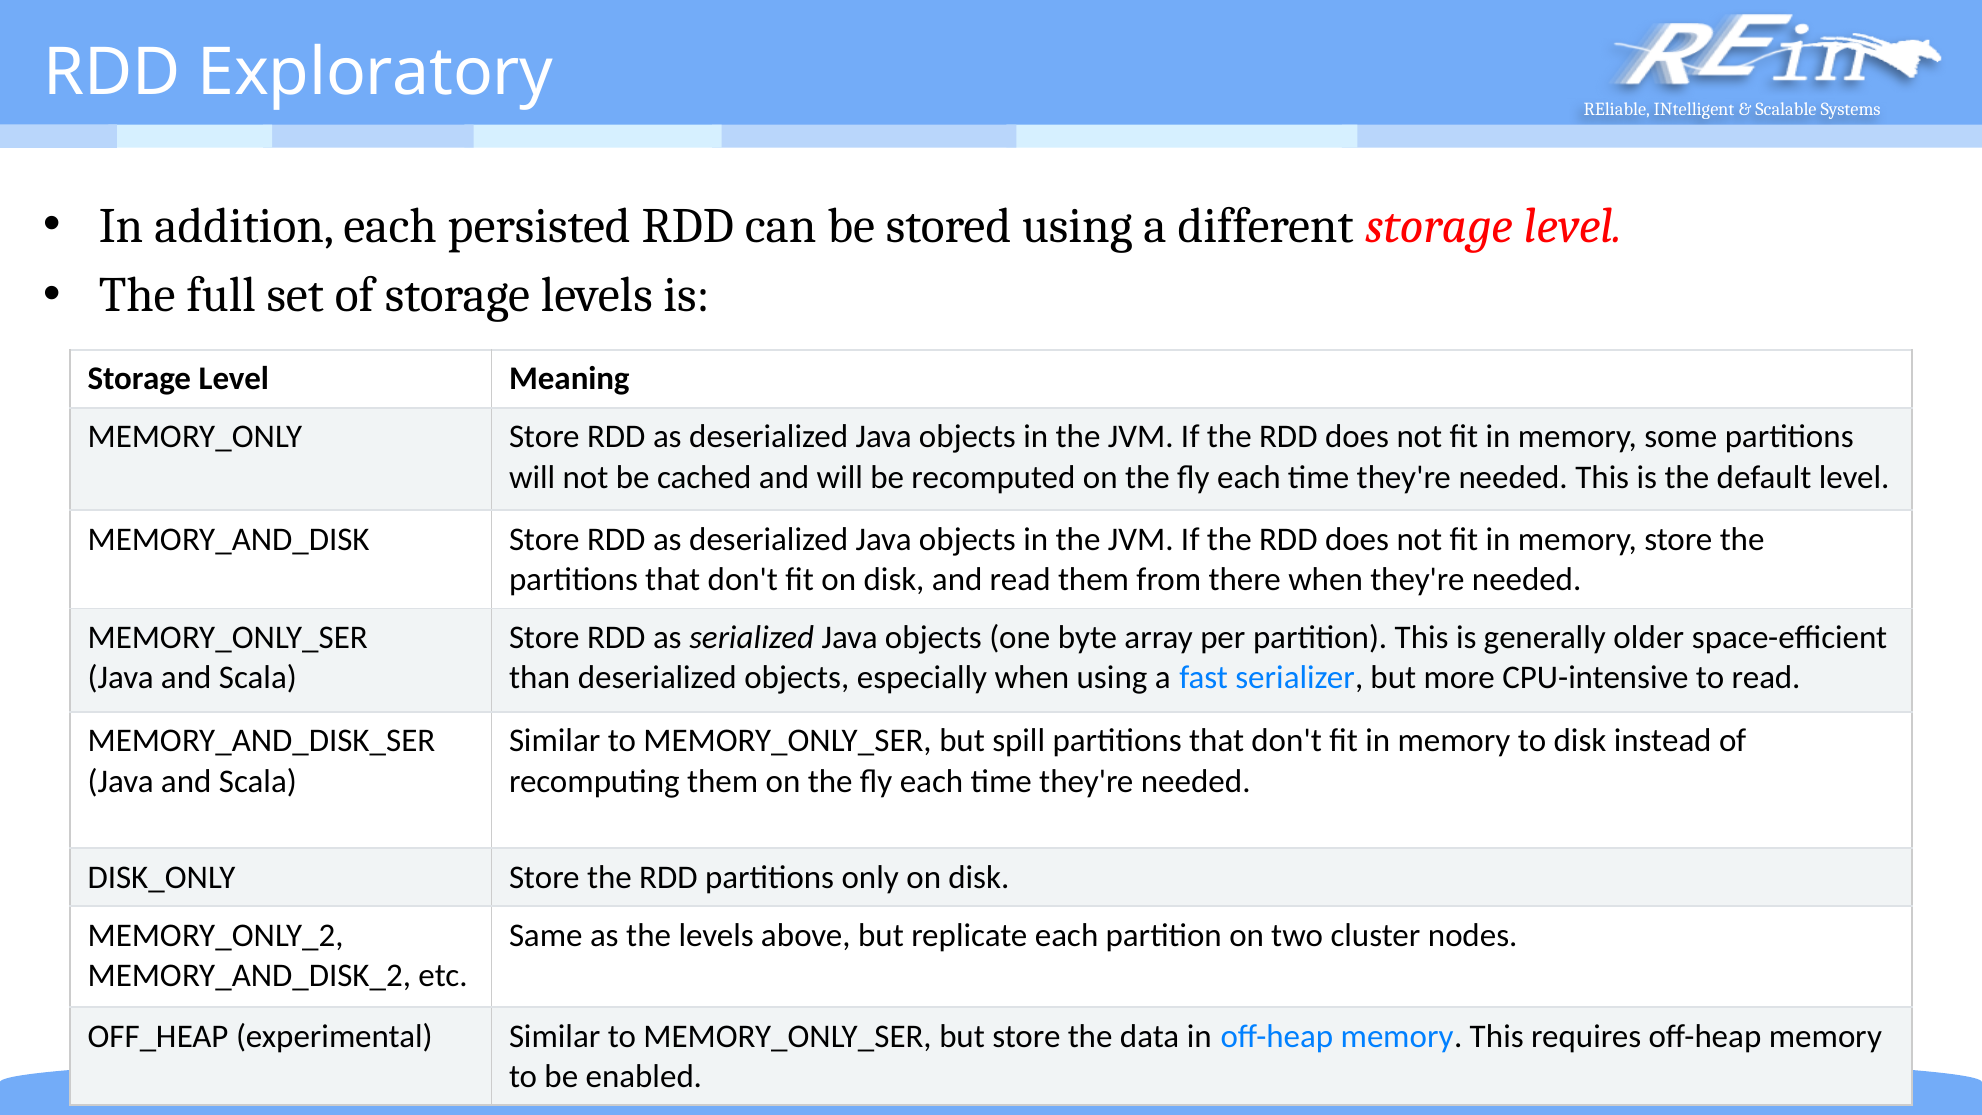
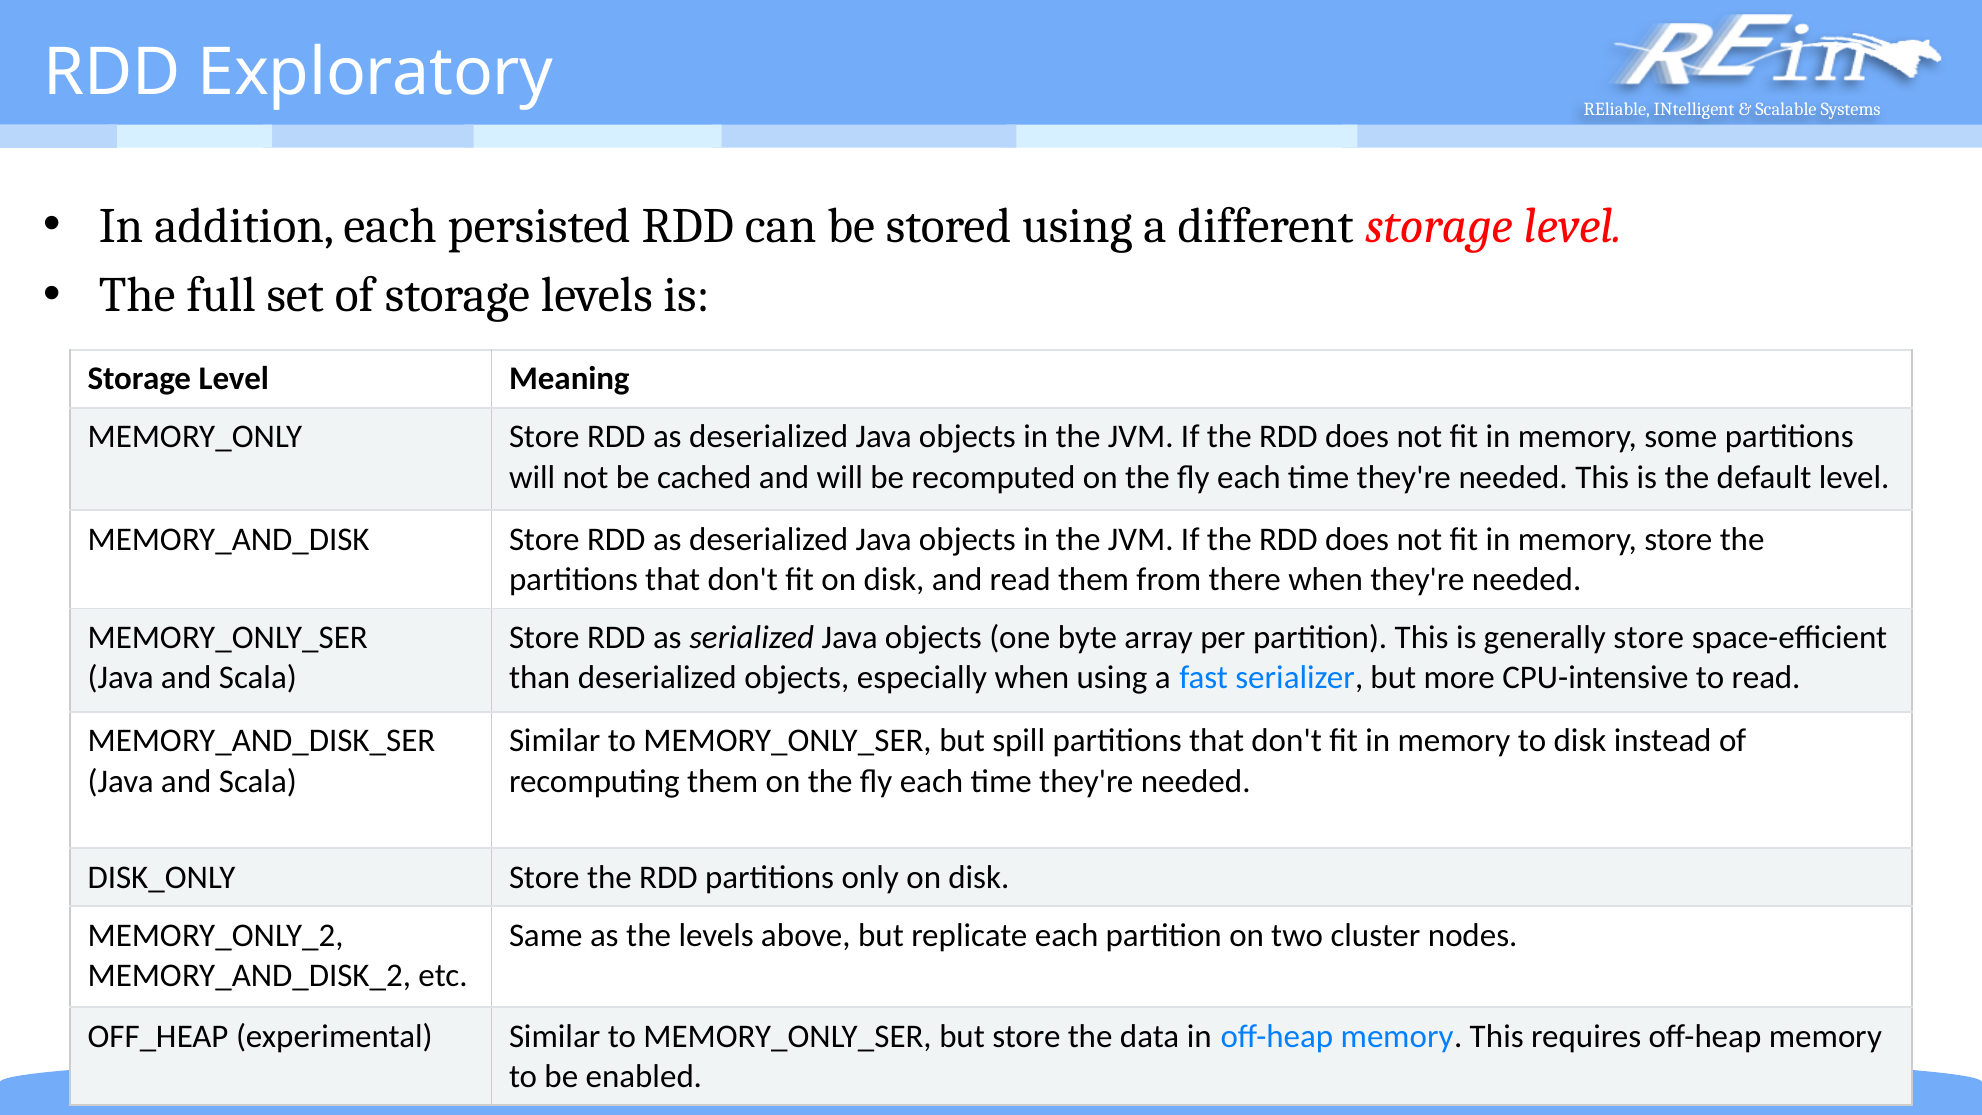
generally older: older -> store
